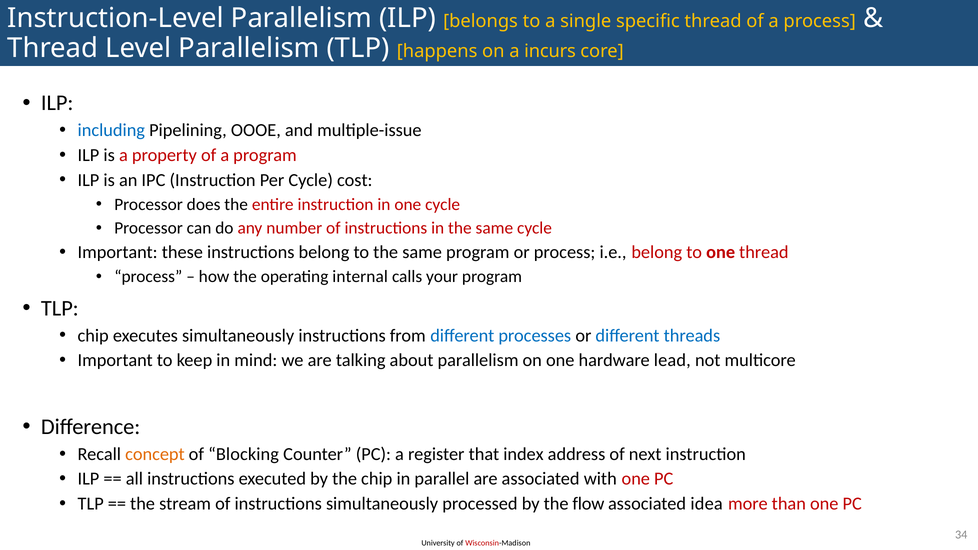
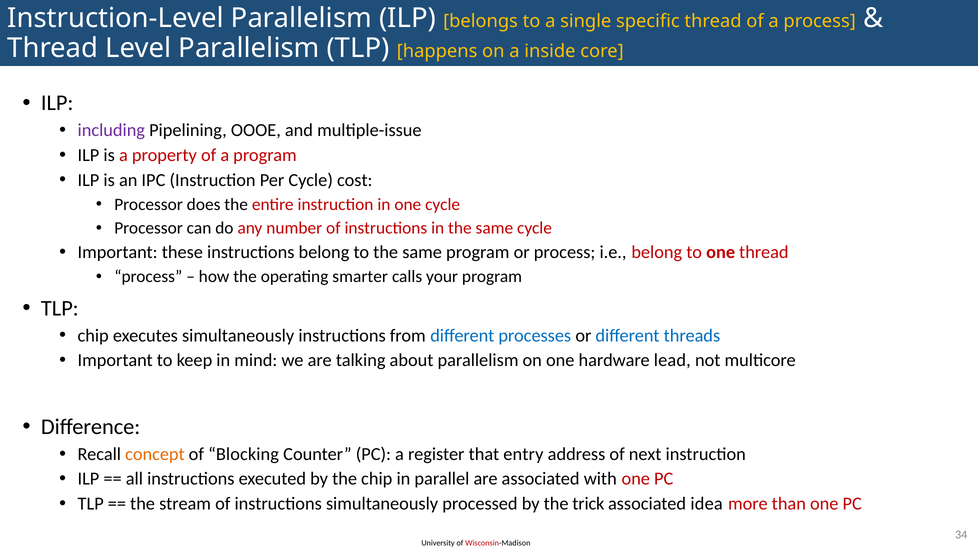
incurs: incurs -> inside
including colour: blue -> purple
internal: internal -> smarter
index: index -> entry
flow: flow -> trick
